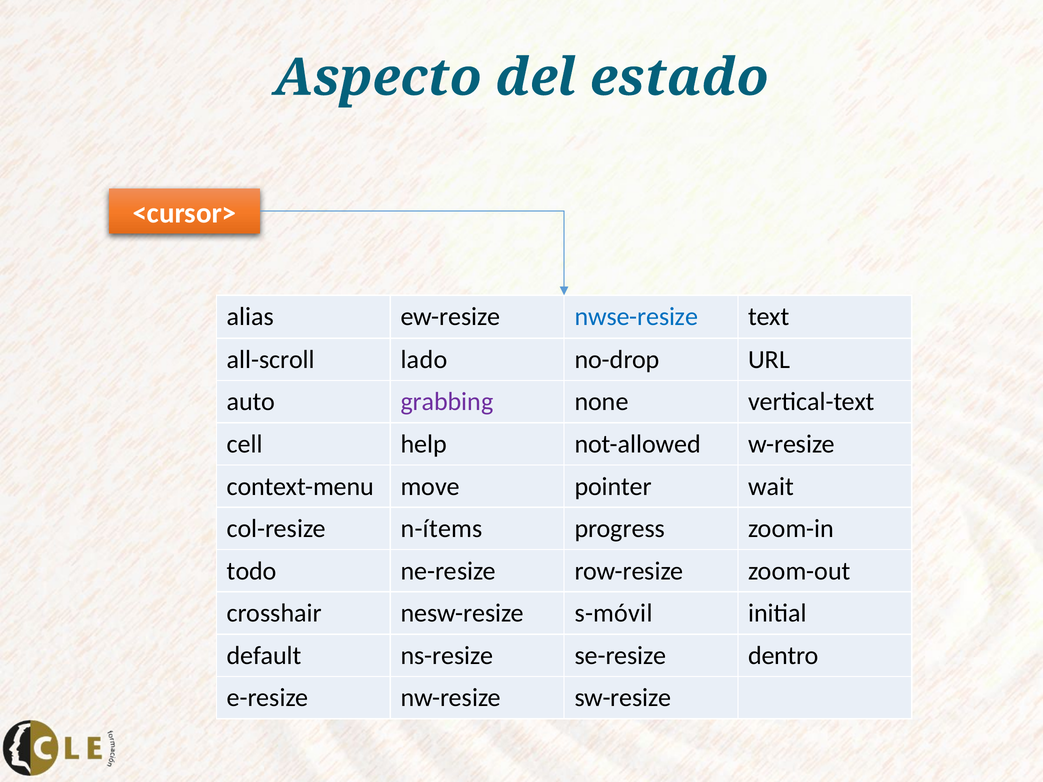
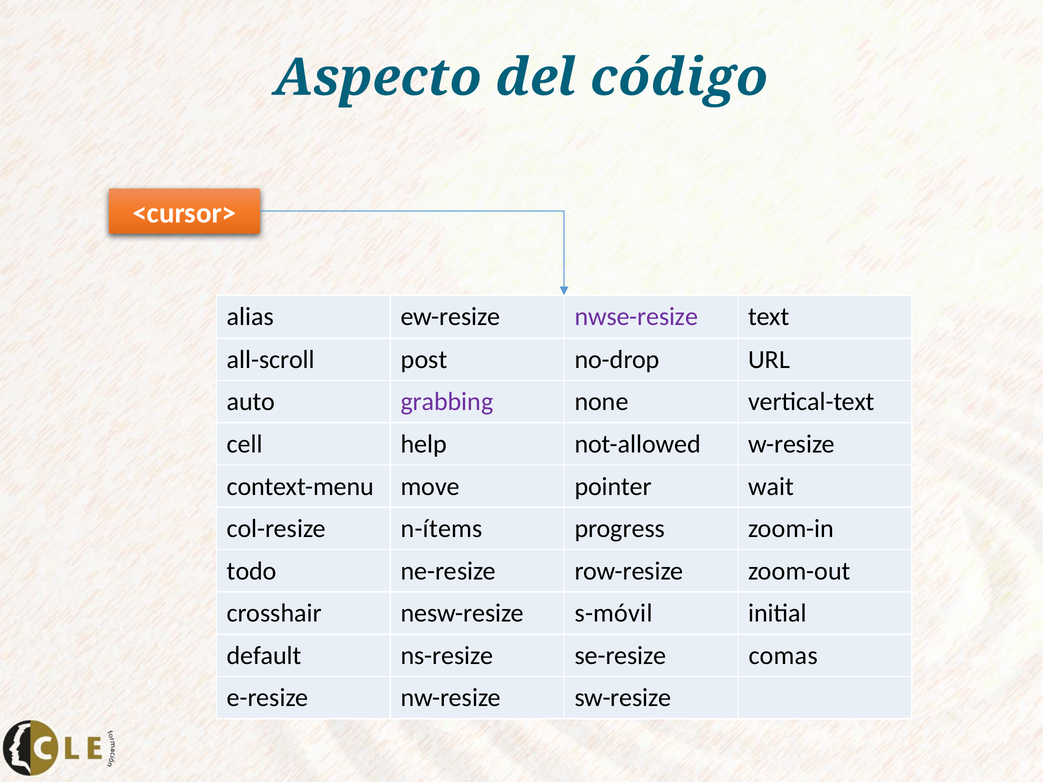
estado: estado -> código
nwse-resize colour: blue -> purple
lado: lado -> post
dentro: dentro -> comas
